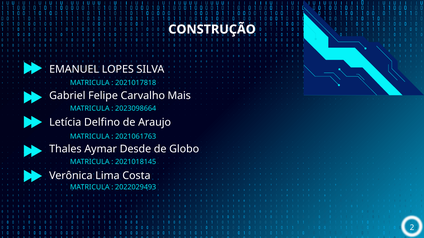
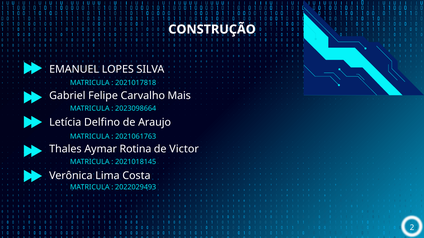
Desde: Desde -> Rotina
Globo: Globo -> Victor
